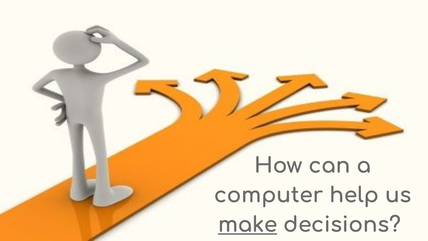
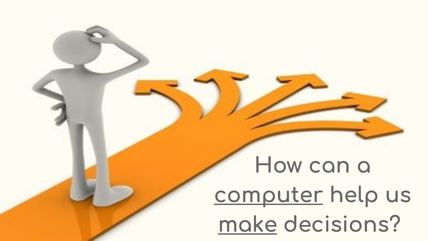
computer underline: none -> present
